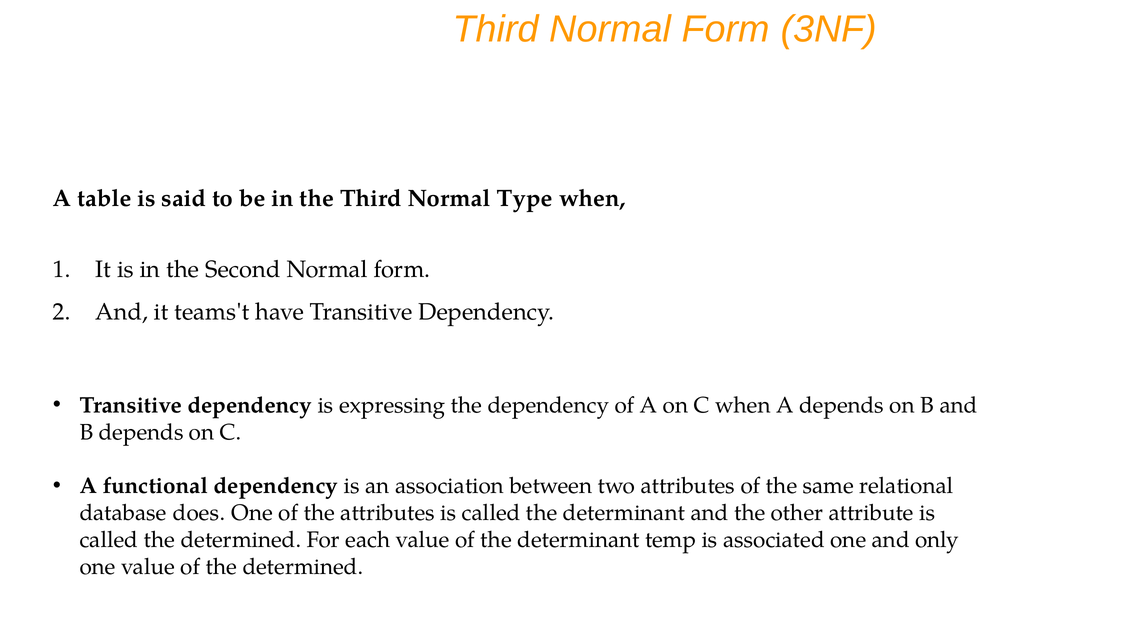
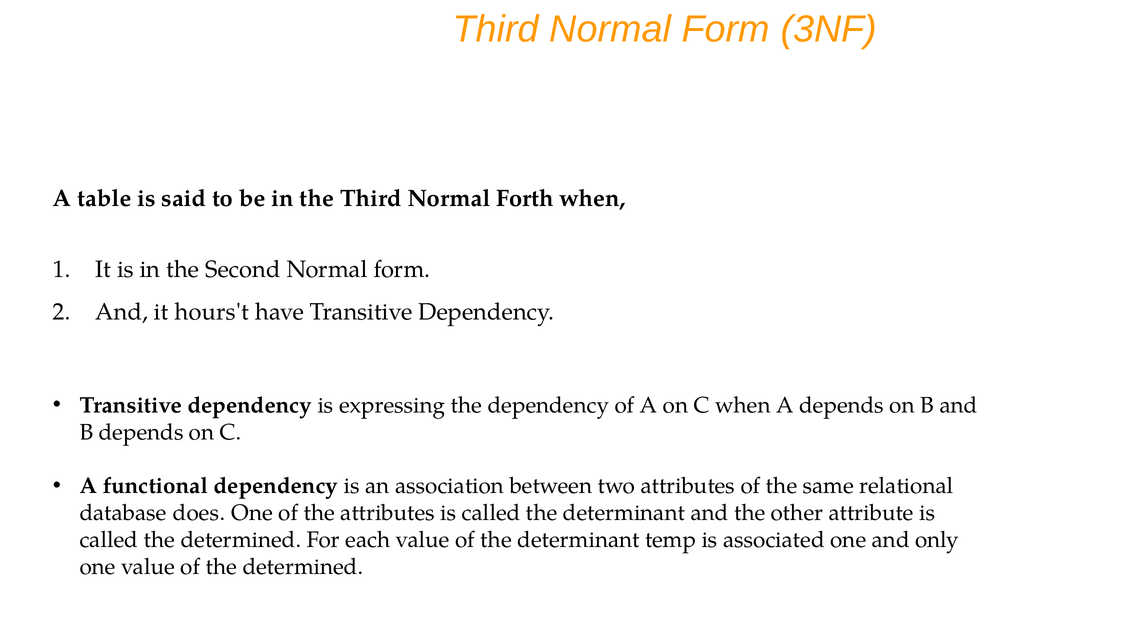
Type: Type -> Forth
teams't: teams't -> hours't
